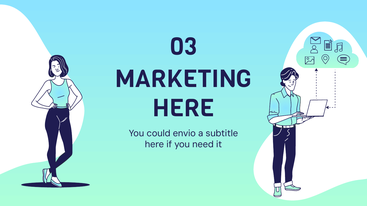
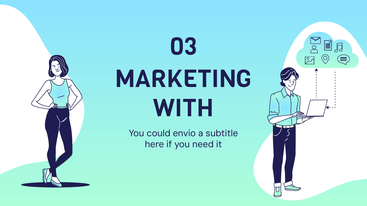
HERE at (184, 108): HERE -> WITH
